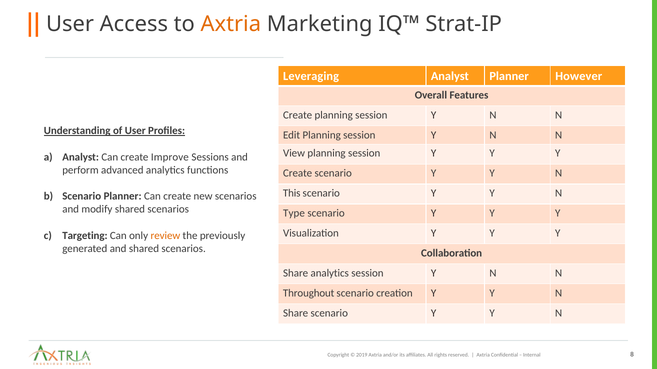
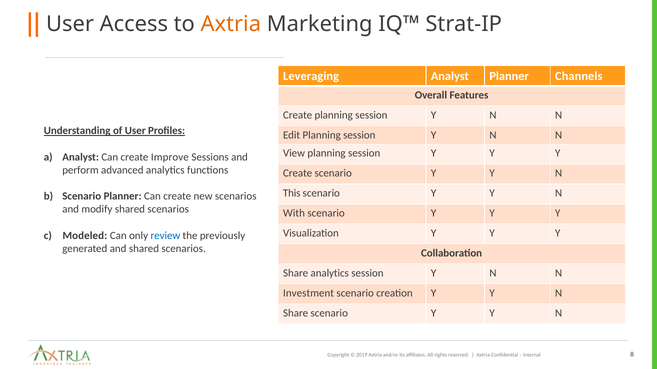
However: However -> Channels
Type: Type -> With
Targeting: Targeting -> Modeled
review colour: orange -> blue
Throughout: Throughout -> Investment
